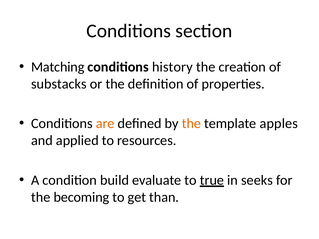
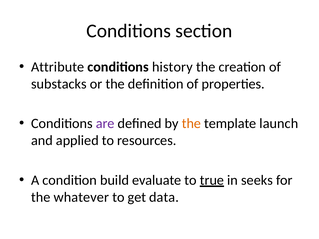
Matching: Matching -> Attribute
are colour: orange -> purple
apples: apples -> launch
becoming: becoming -> whatever
than: than -> data
